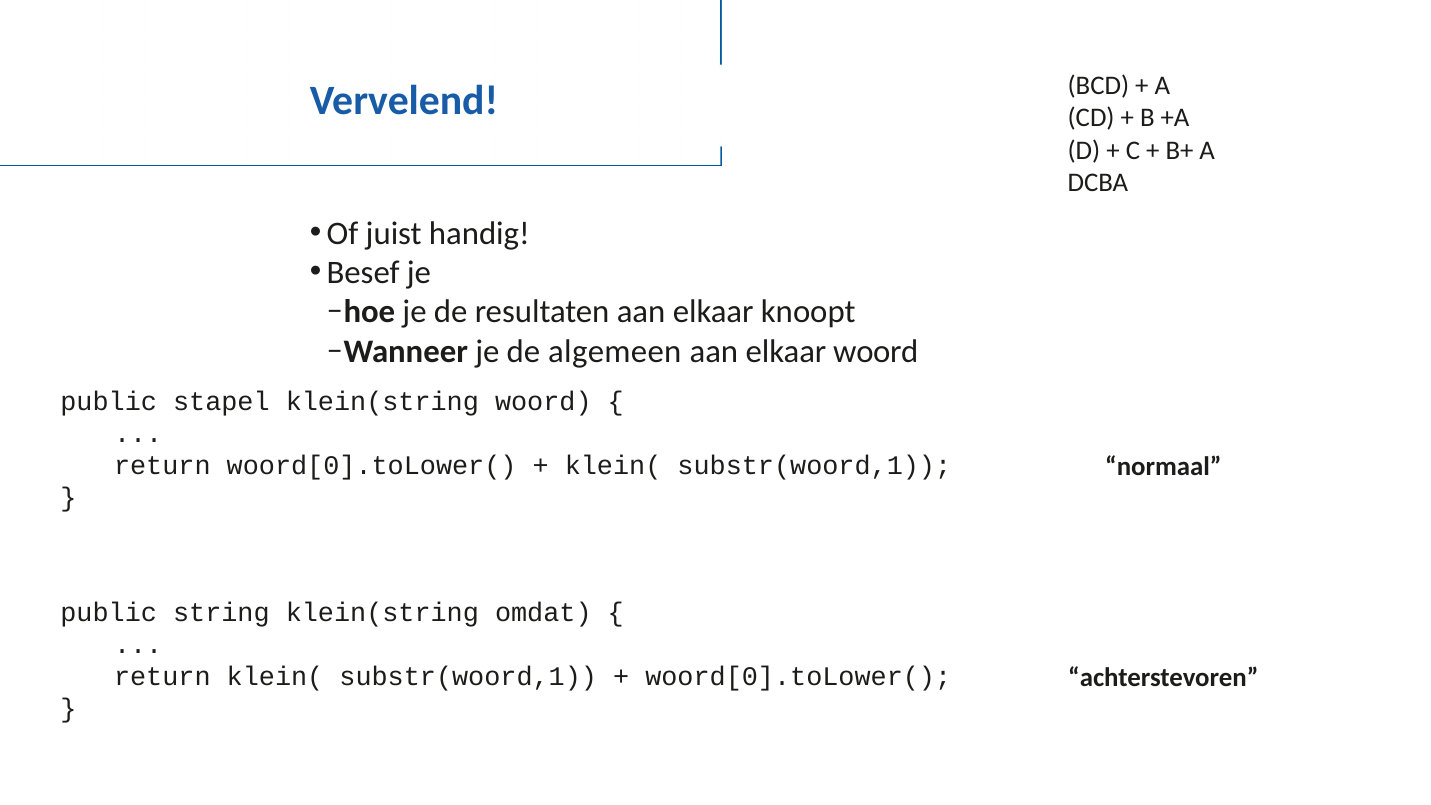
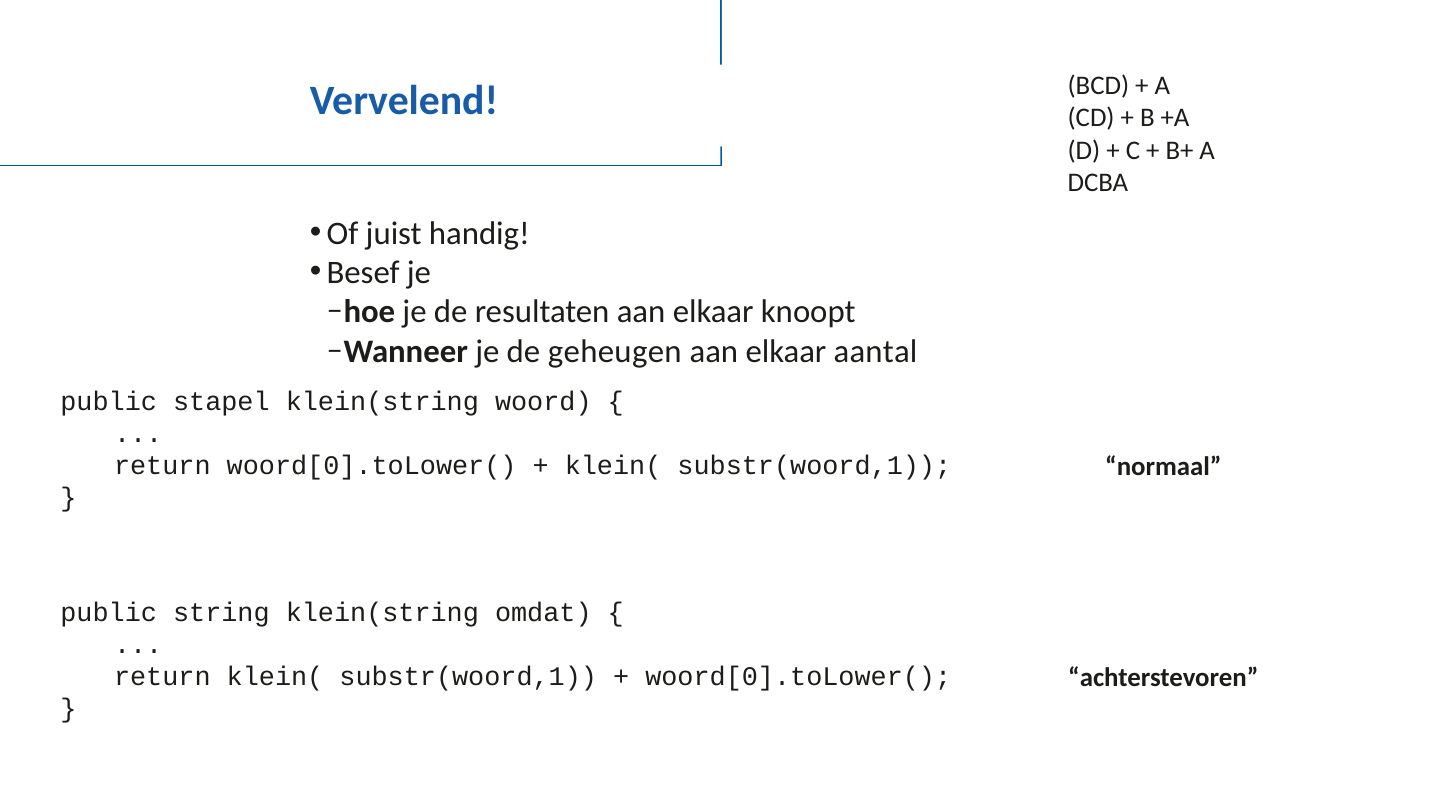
algemeen: algemeen -> geheugen
elkaar woord: woord -> aantal
